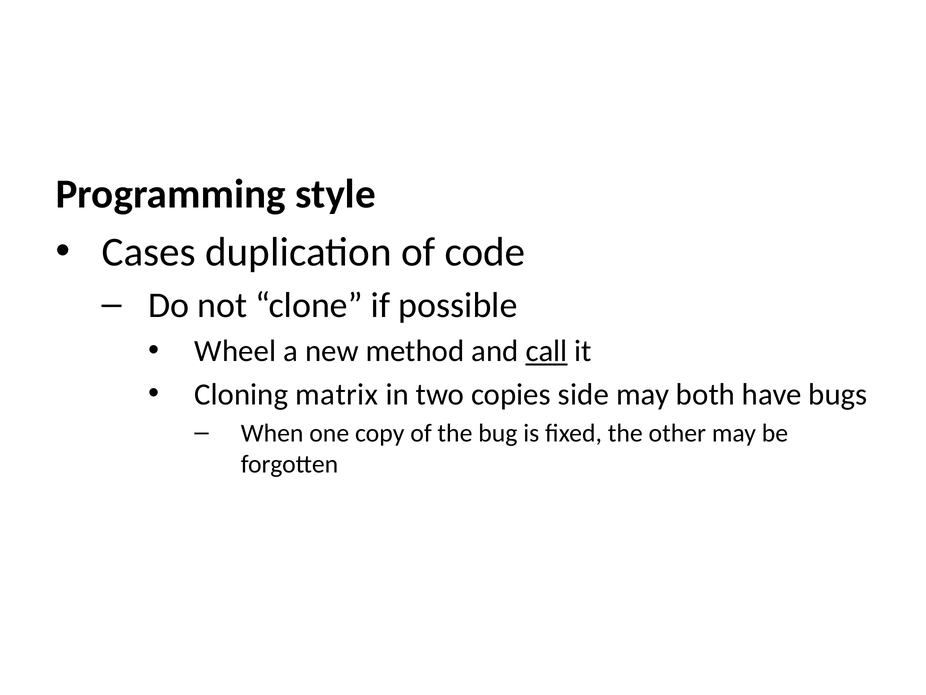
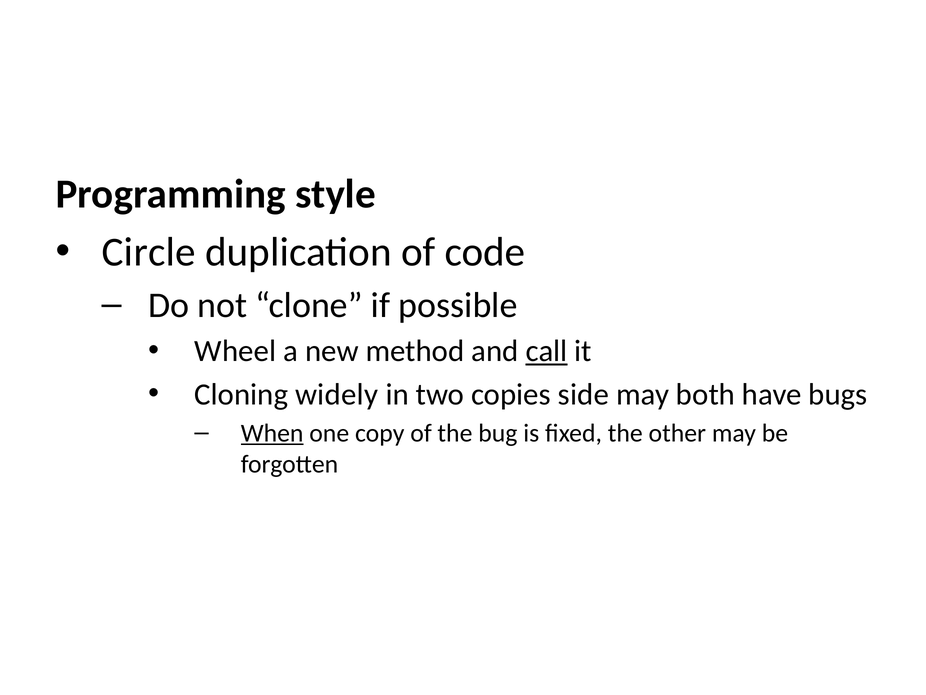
Cases: Cases -> Circle
matrix: matrix -> widely
When underline: none -> present
